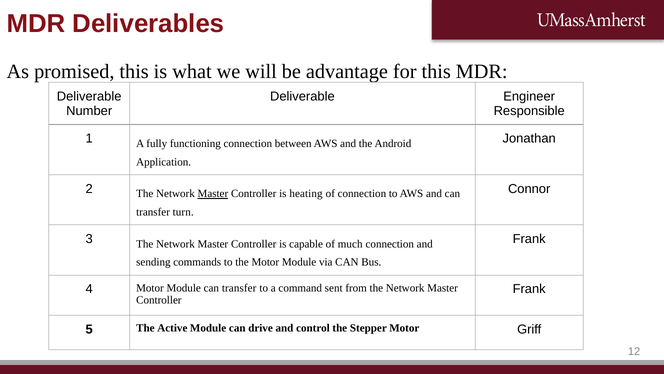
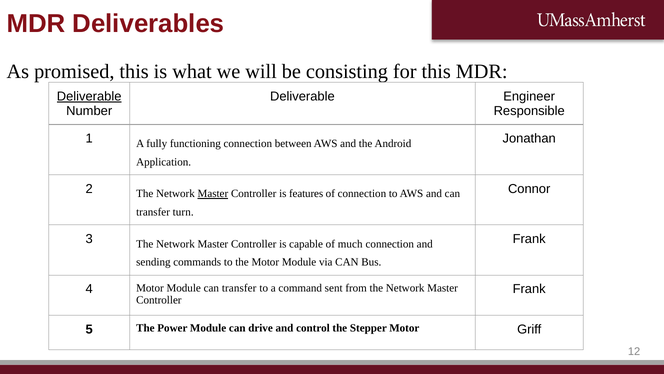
advantage: advantage -> consisting
Deliverable at (89, 96) underline: none -> present
heating: heating -> features
Active: Active -> Power
